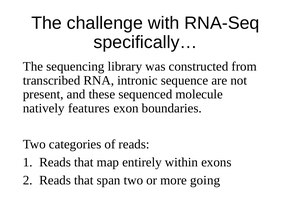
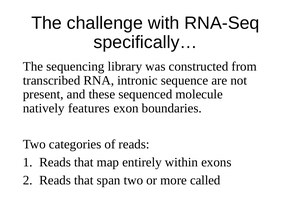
going: going -> called
